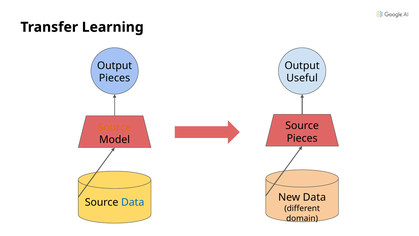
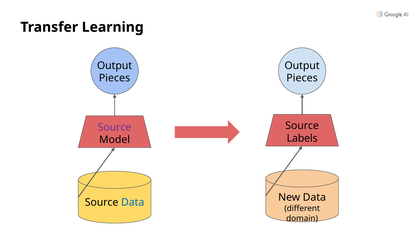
Useful at (302, 78): Useful -> Pieces
Source at (115, 127) colour: orange -> purple
Pieces at (302, 138): Pieces -> Labels
